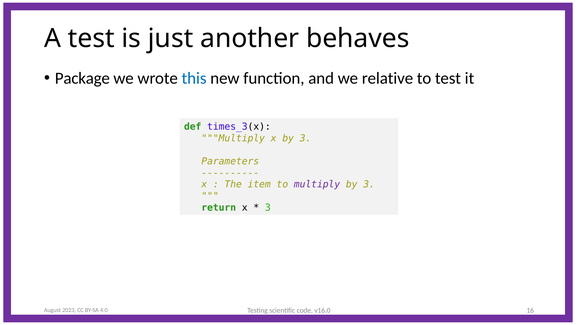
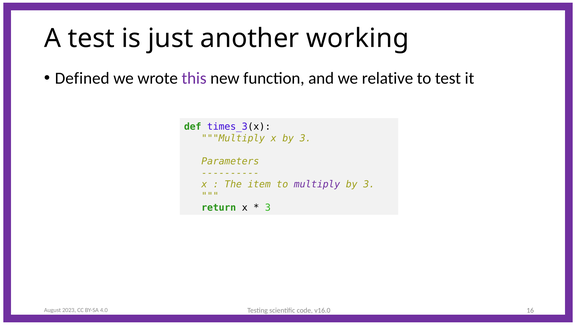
behaves: behaves -> working
Package: Package -> Defined
this colour: blue -> purple
